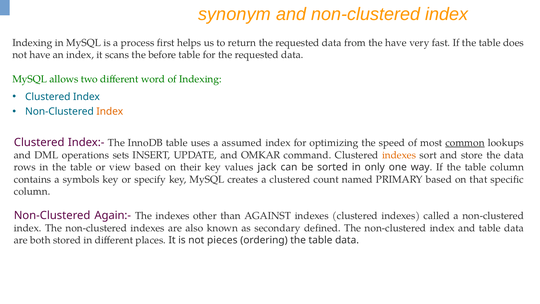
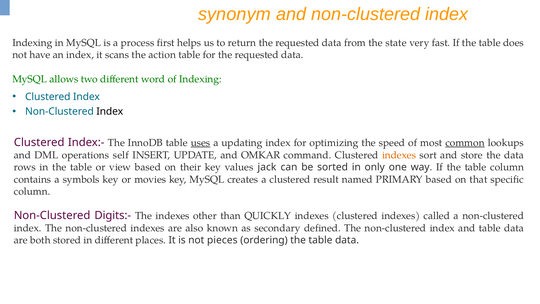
the have: have -> state
before: before -> action
Index at (110, 111) colour: orange -> black
uses underline: none -> present
assumed: assumed -> updating
sets: sets -> self
specify: specify -> movies
count: count -> result
Again:-: Again:- -> Digits:-
AGAINST: AGAINST -> QUICKLY
